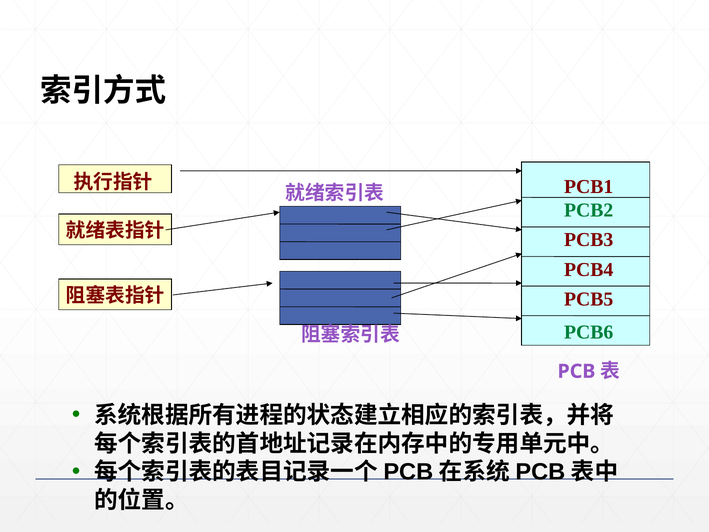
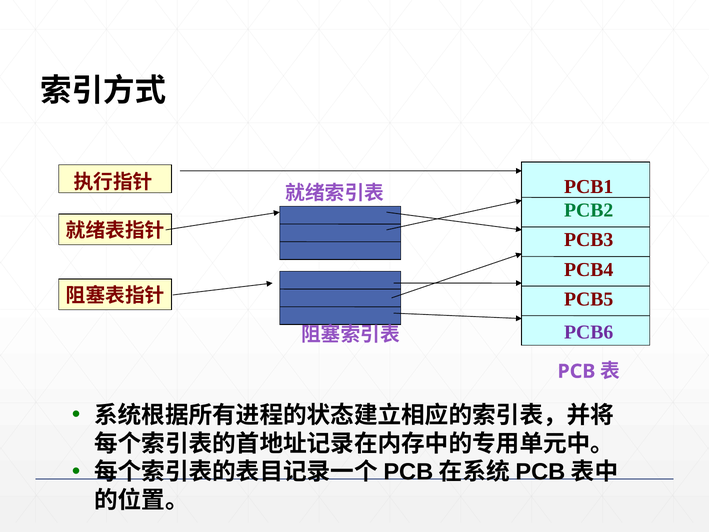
PCB6 colour: green -> purple
